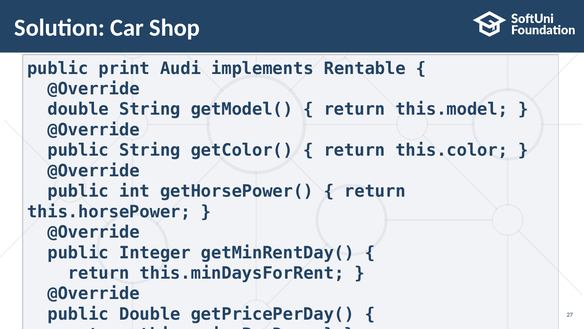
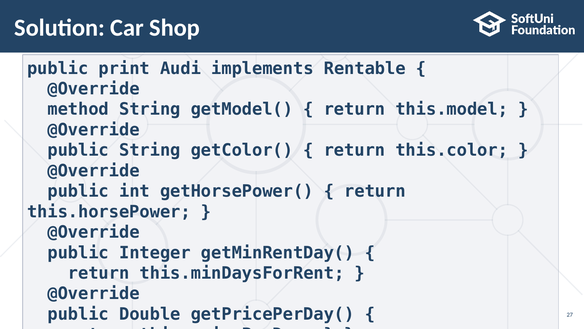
double at (78, 109): double -> method
